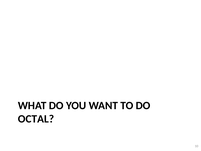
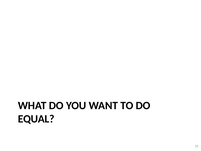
OCTAL: OCTAL -> EQUAL
